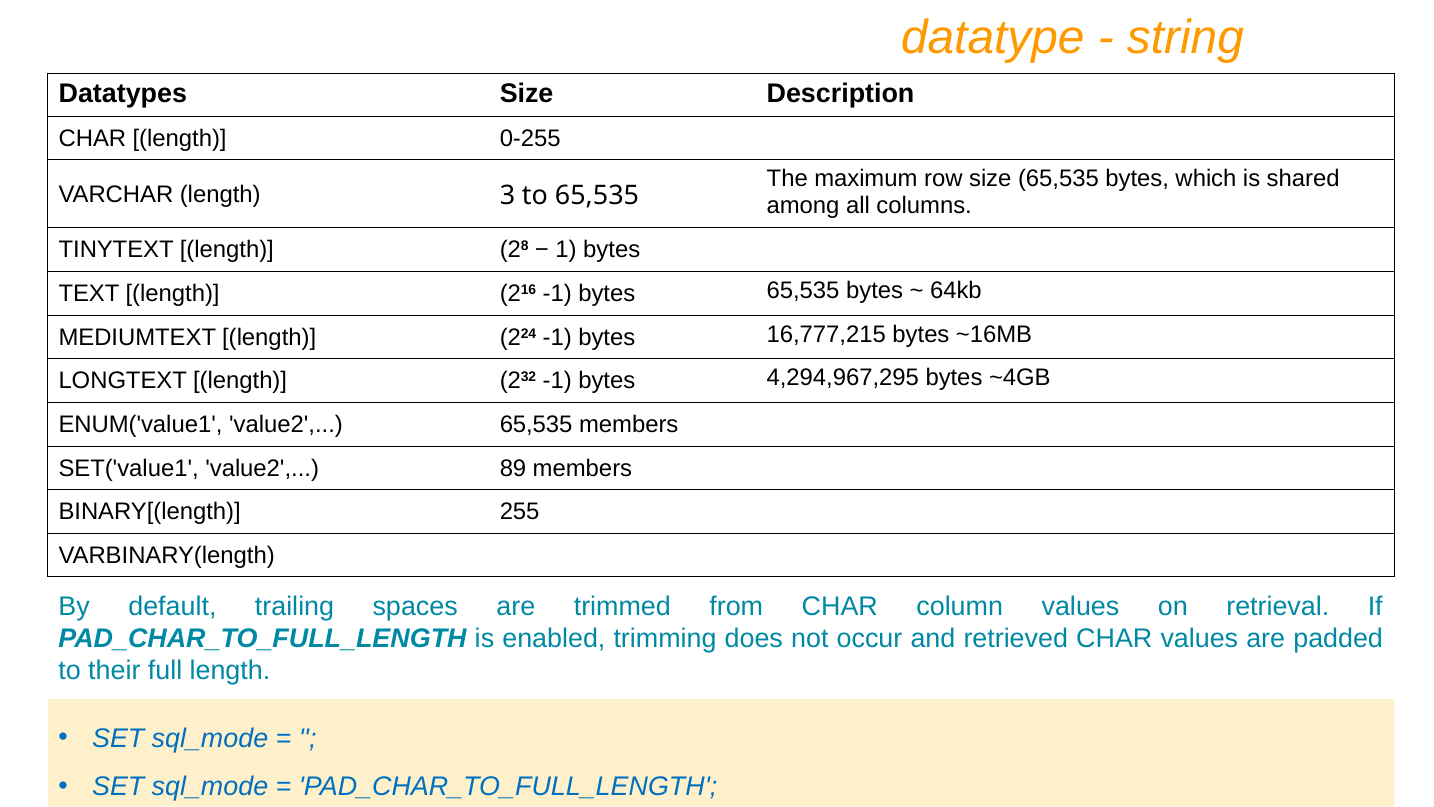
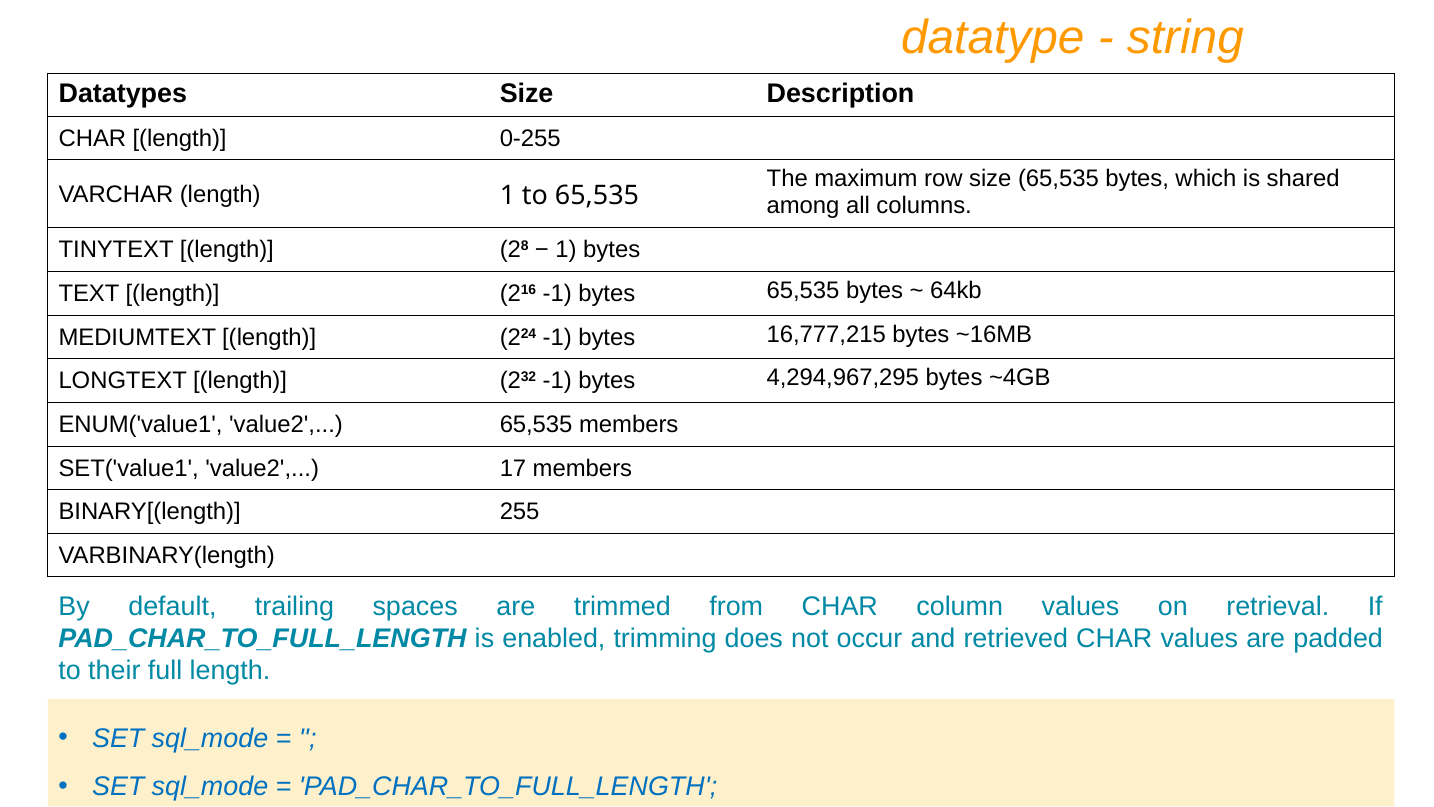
length 3: 3 -> 1
89: 89 -> 17
